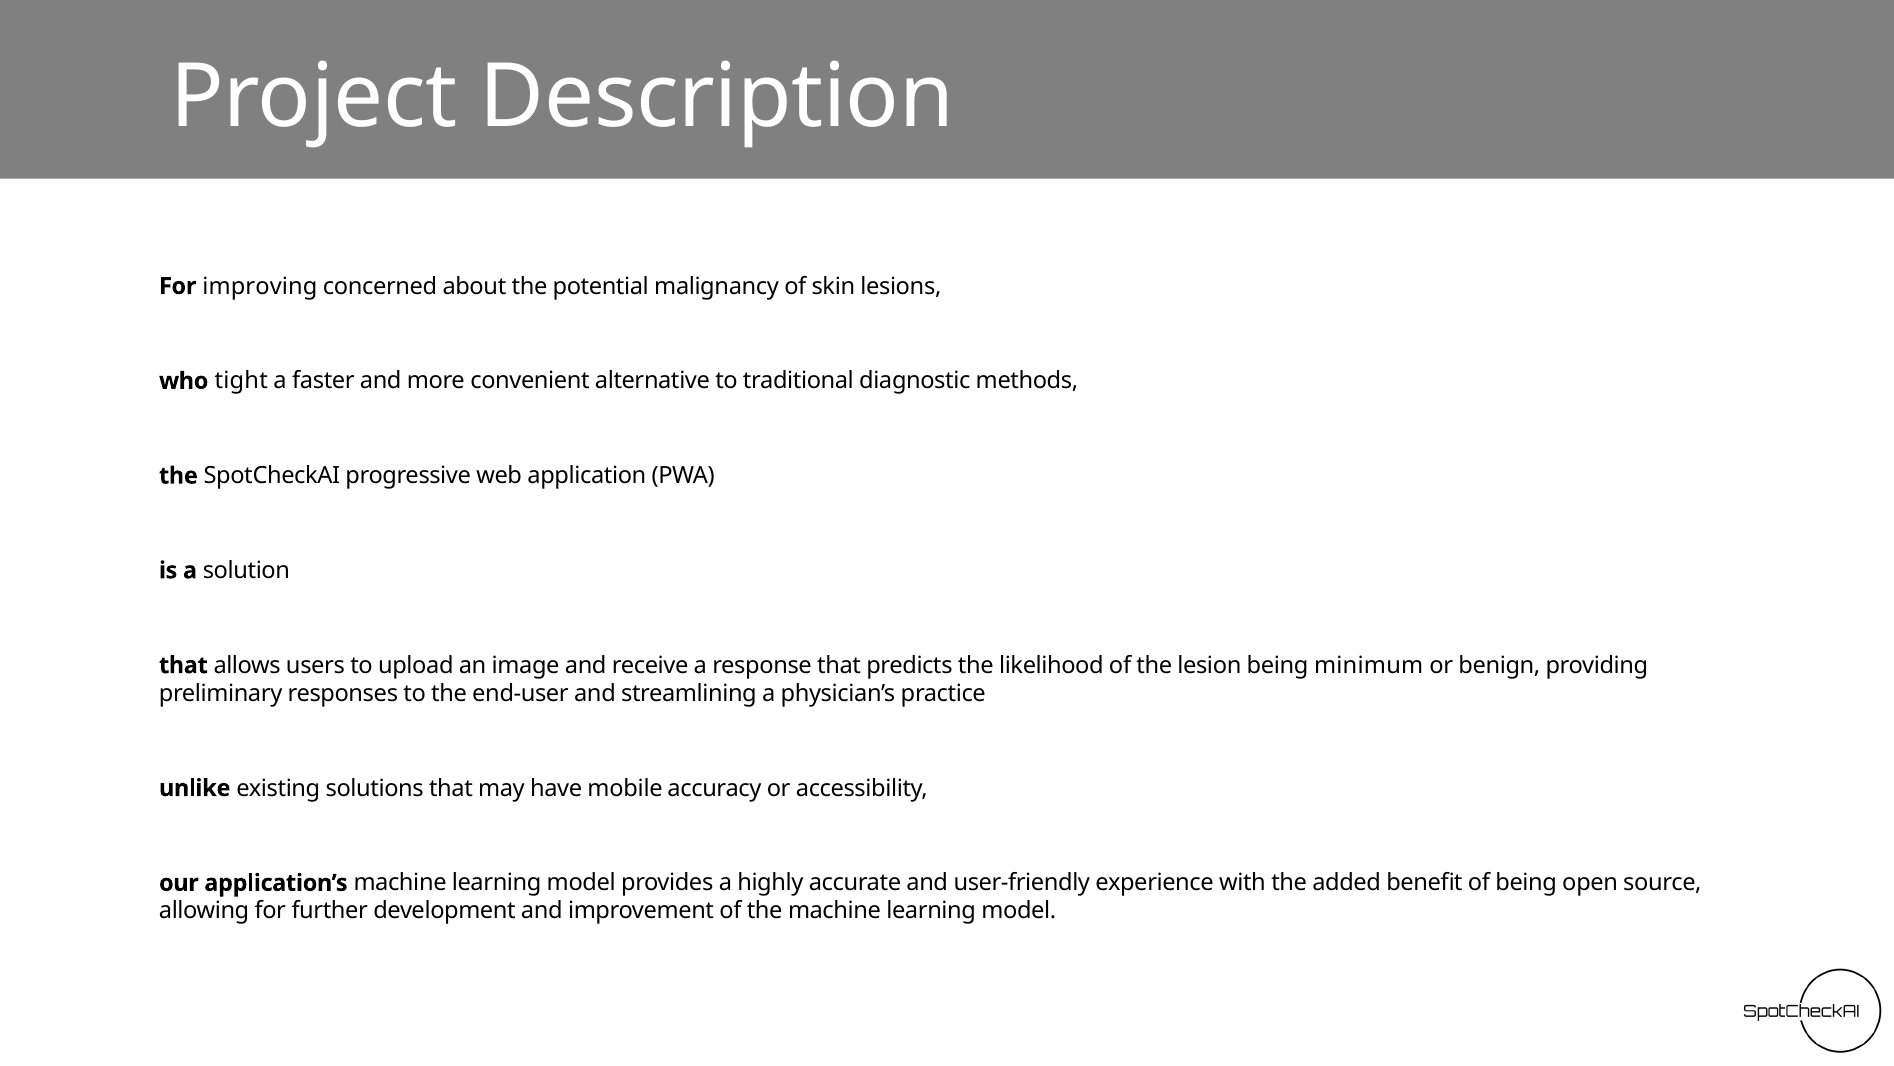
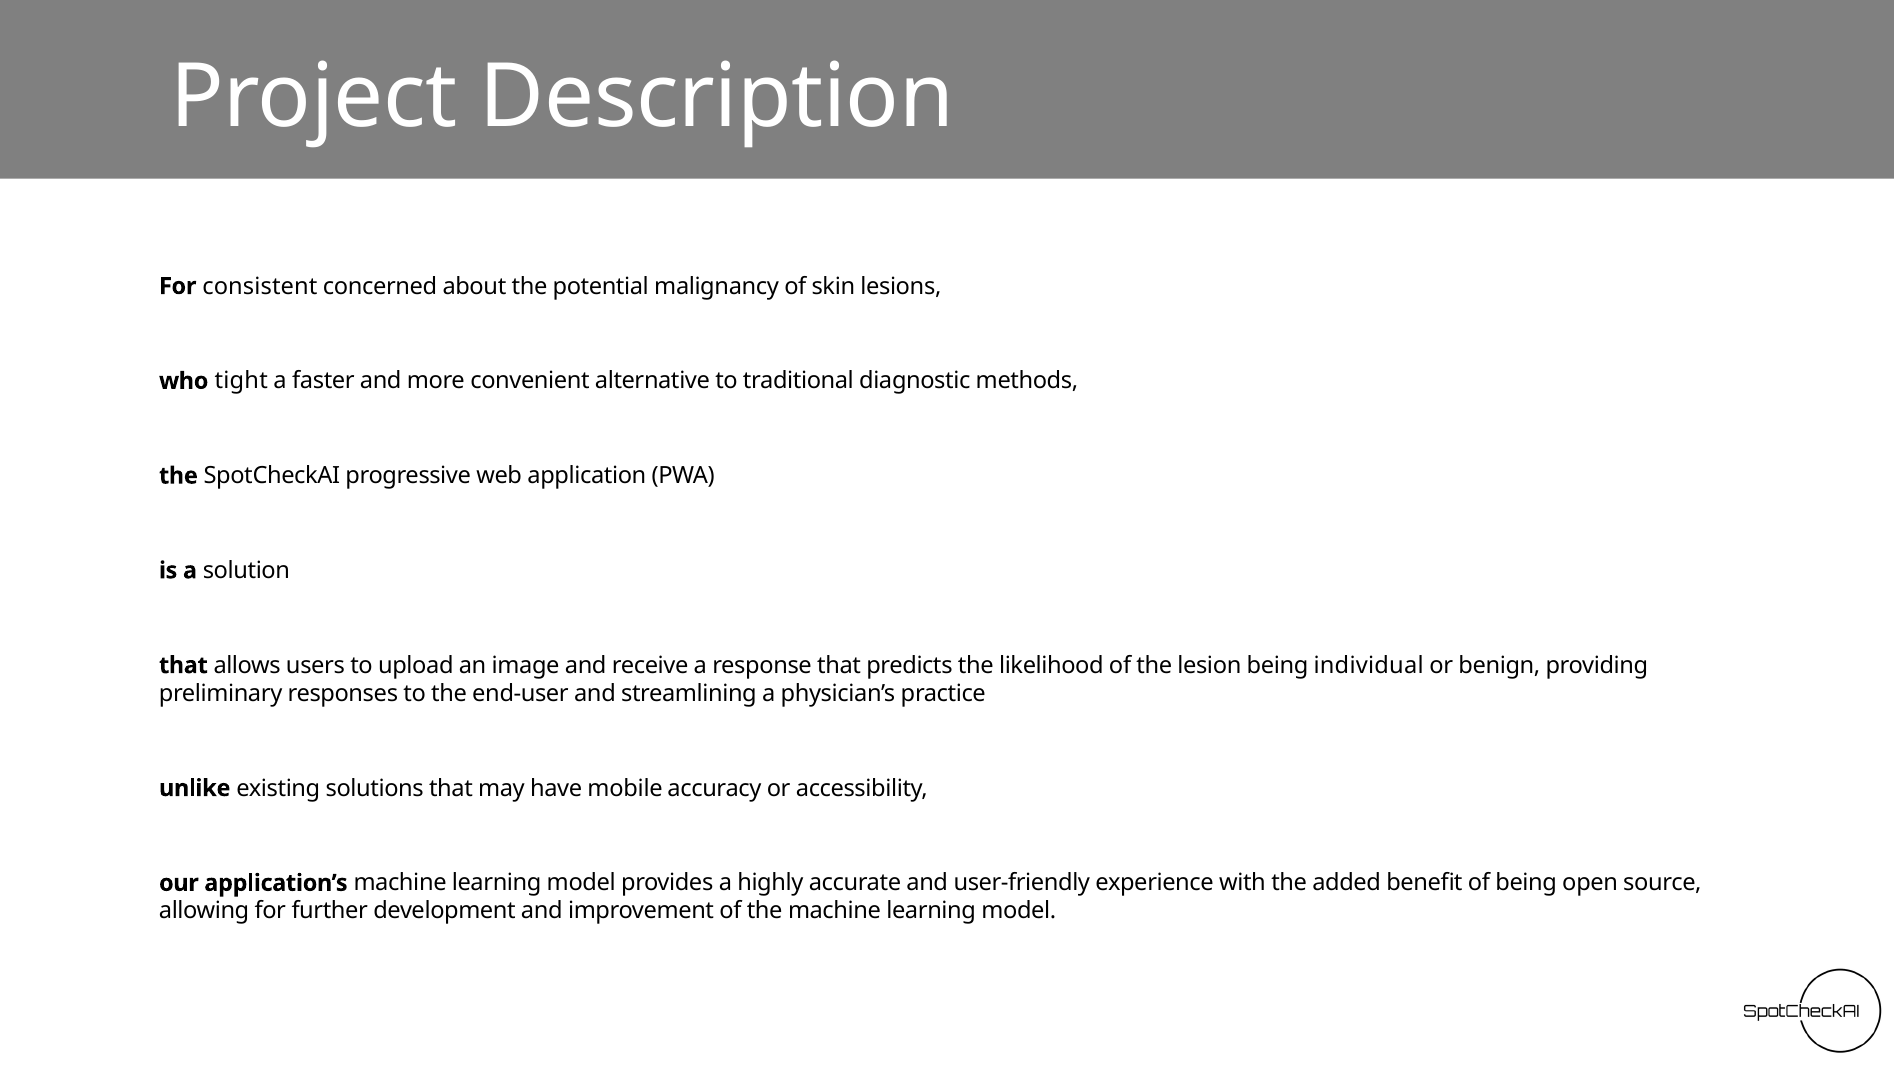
improving: improving -> consistent
minimum: minimum -> individual
